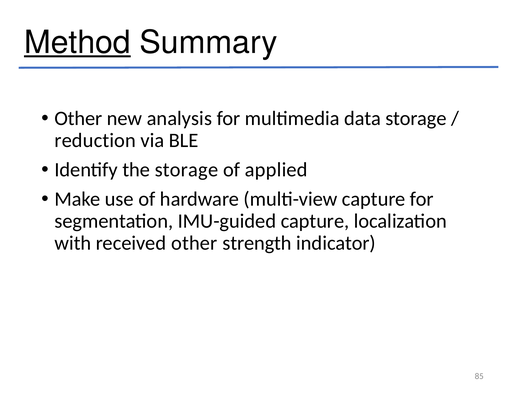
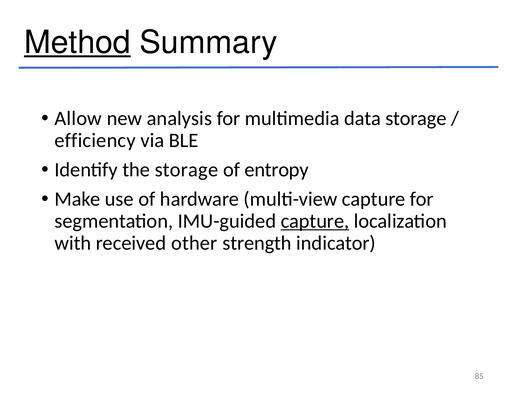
Other at (78, 118): Other -> Allow
reduction: reduction -> efficiency
applied: applied -> entropy
capture at (315, 221) underline: none -> present
